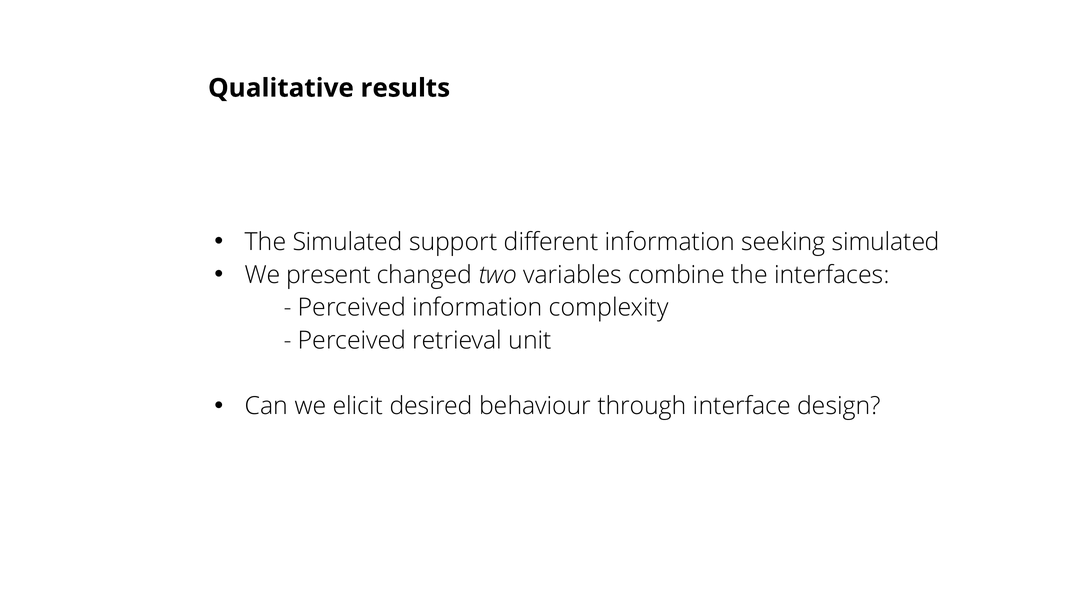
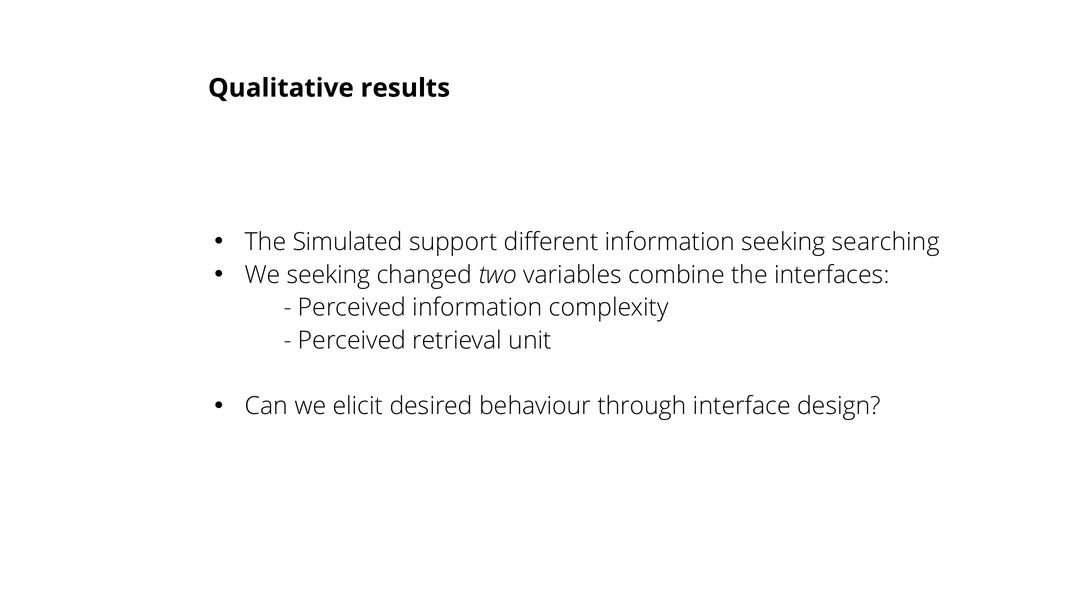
seeking simulated: simulated -> searching
We present: present -> seeking
